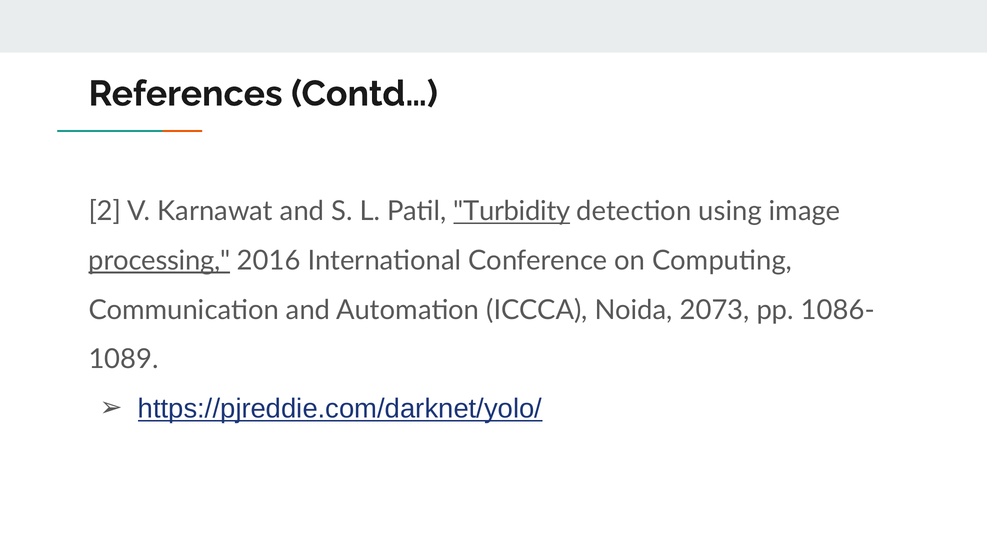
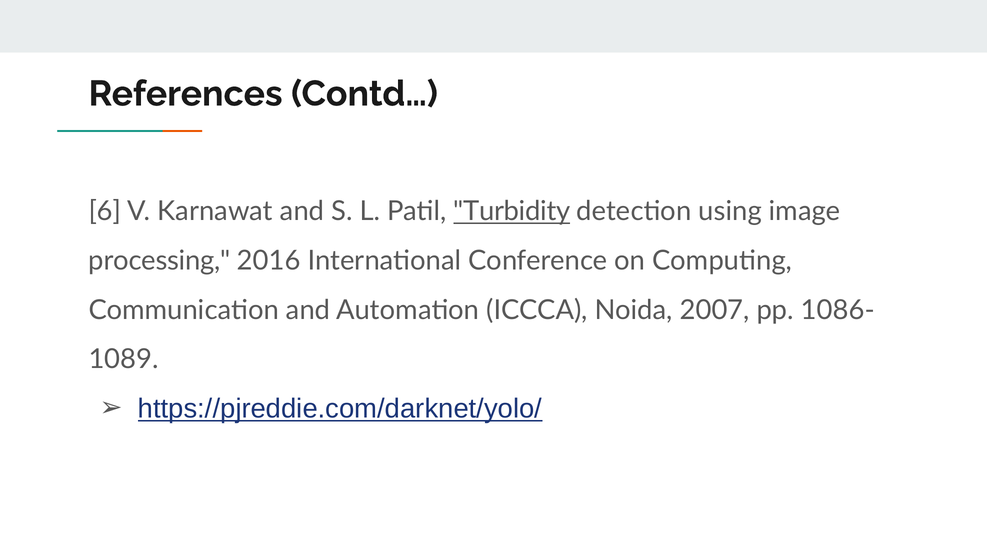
2: 2 -> 6
processing underline: present -> none
2073: 2073 -> 2007
